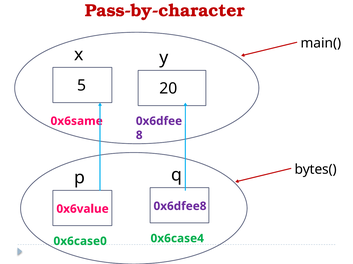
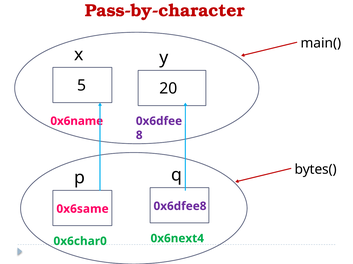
0x6same: 0x6same -> 0x6name
0x6value: 0x6value -> 0x6same
0x6case4: 0x6case4 -> 0x6next4
0x6case0: 0x6case0 -> 0x6char0
